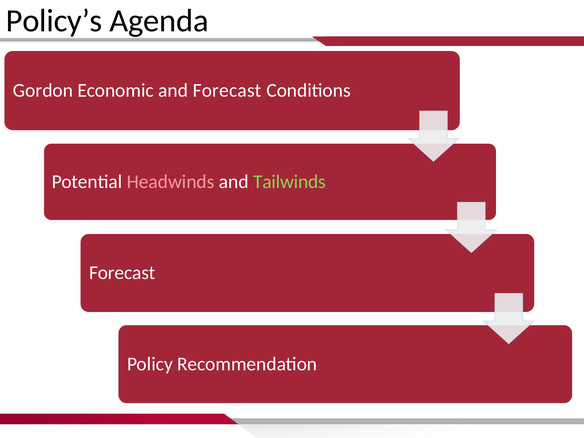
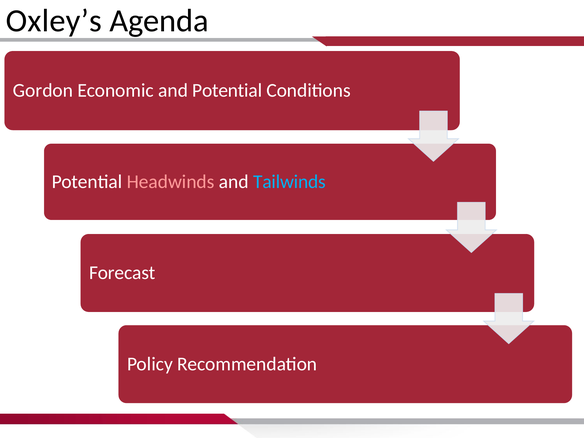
Policy’s: Policy’s -> Oxley’s
and Forecast: Forecast -> Potential
Tailwinds colour: light green -> light blue
